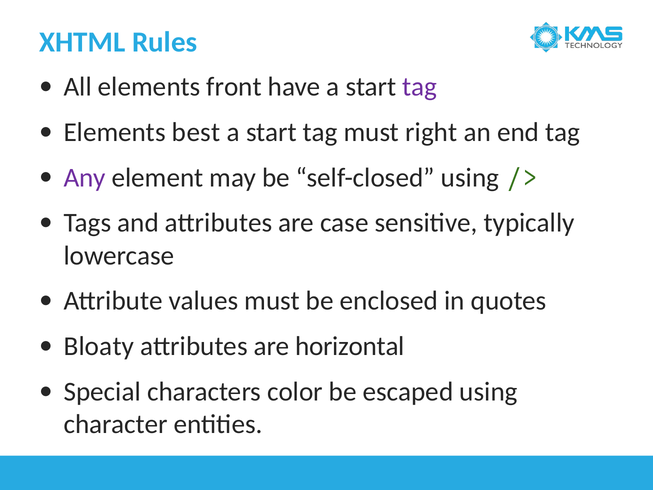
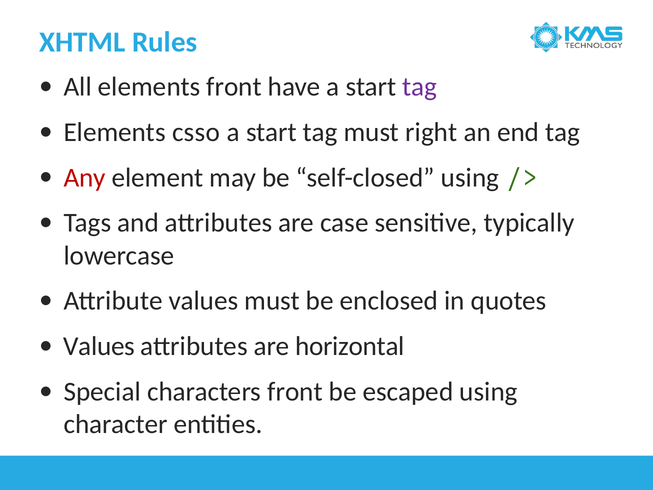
best: best -> csso
Any colour: purple -> red
Bloaty at (99, 346): Bloaty -> Values
characters color: color -> front
